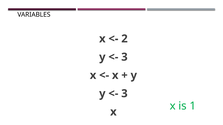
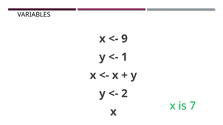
2: 2 -> 9
3 at (124, 57): 3 -> 1
3 at (124, 94): 3 -> 2
1: 1 -> 7
